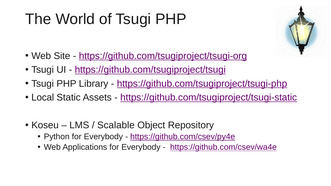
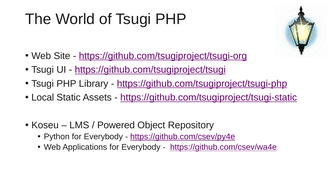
Scalable: Scalable -> Powered
